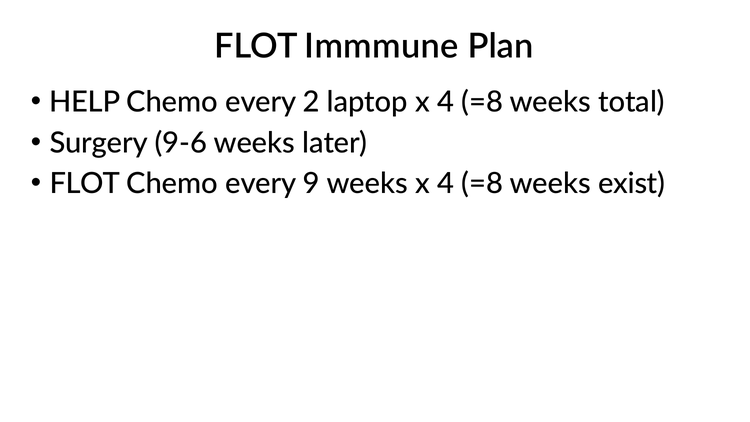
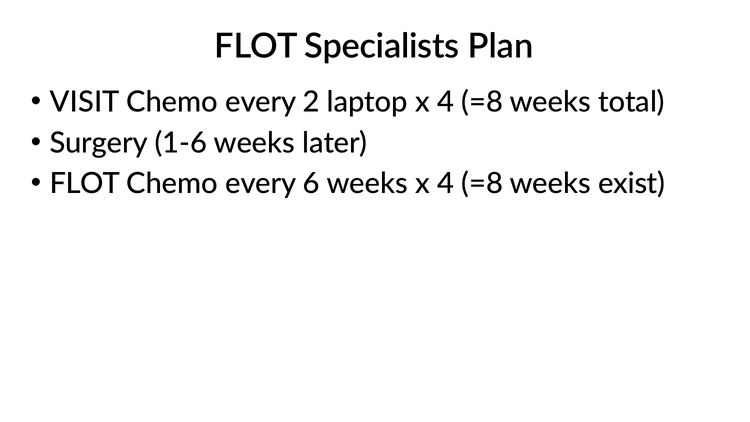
Immmune: Immmune -> Specialists
HELP: HELP -> VISIT
9-6: 9-6 -> 1-6
9: 9 -> 6
